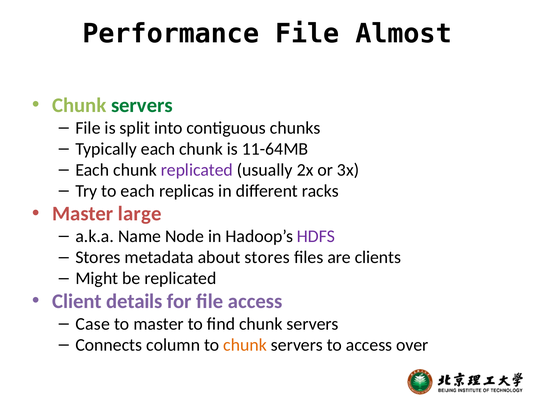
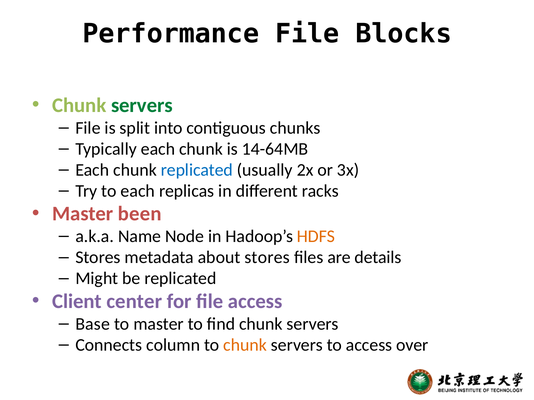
Almost: Almost -> Blocks
11-64MB: 11-64MB -> 14-64MB
replicated at (197, 170) colour: purple -> blue
large: large -> been
HDFS colour: purple -> orange
clients: clients -> details
details: details -> center
Case: Case -> Base
